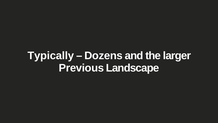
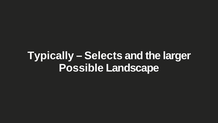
Dozens: Dozens -> Selects
Previous: Previous -> Possible
